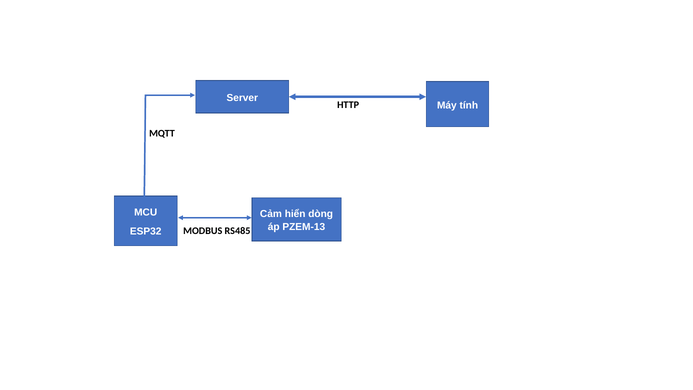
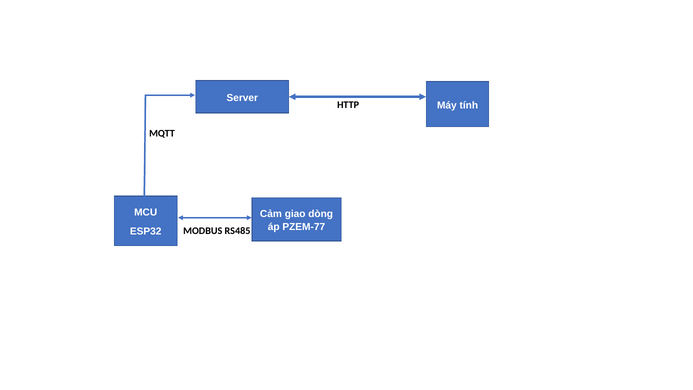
hiển: hiển -> giao
PZEM-13: PZEM-13 -> PZEM-77
